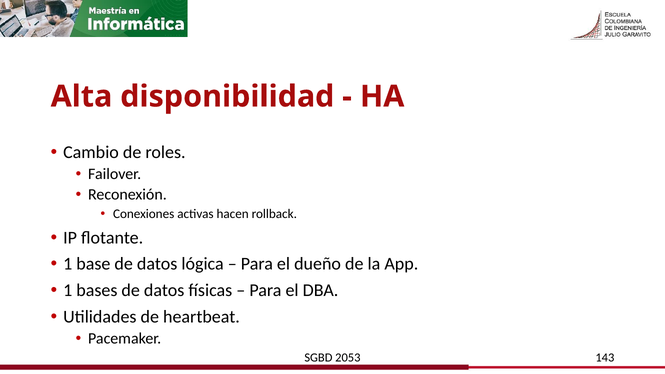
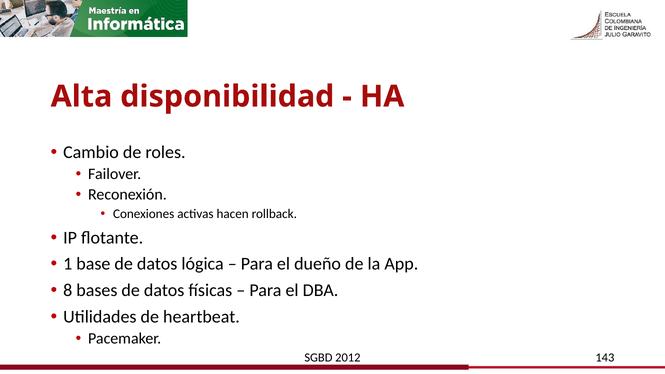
1 at (68, 290): 1 -> 8
2053: 2053 -> 2012
